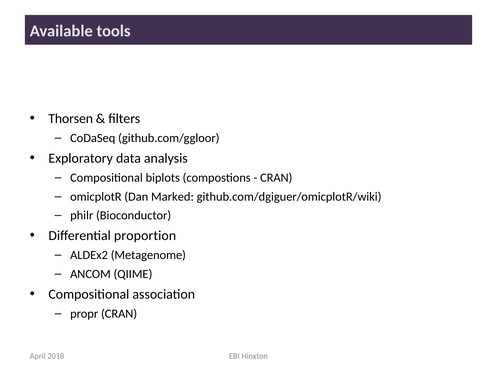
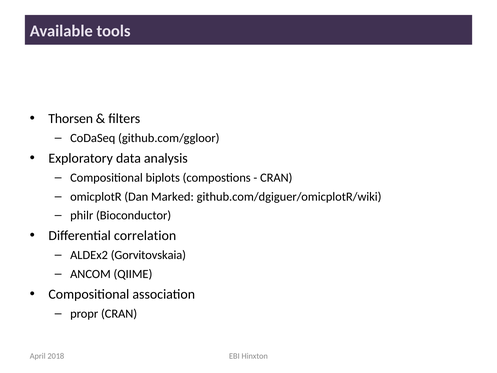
proportion: proportion -> correlation
Metagenome: Metagenome -> Gorvitovskaia
